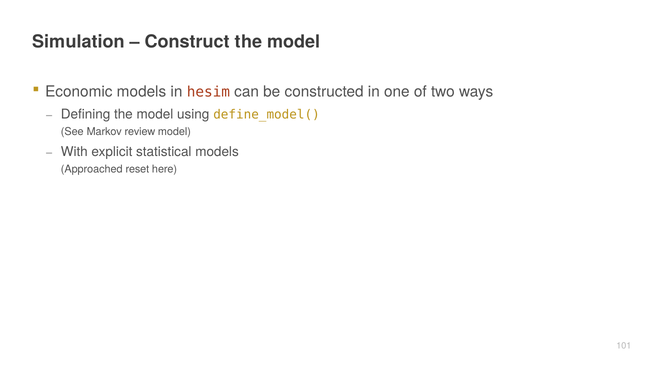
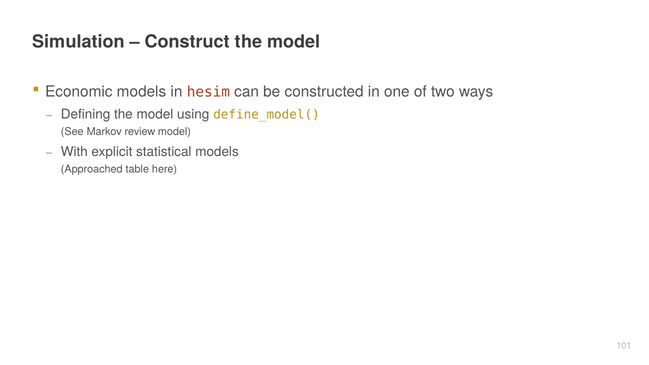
reset: reset -> table
